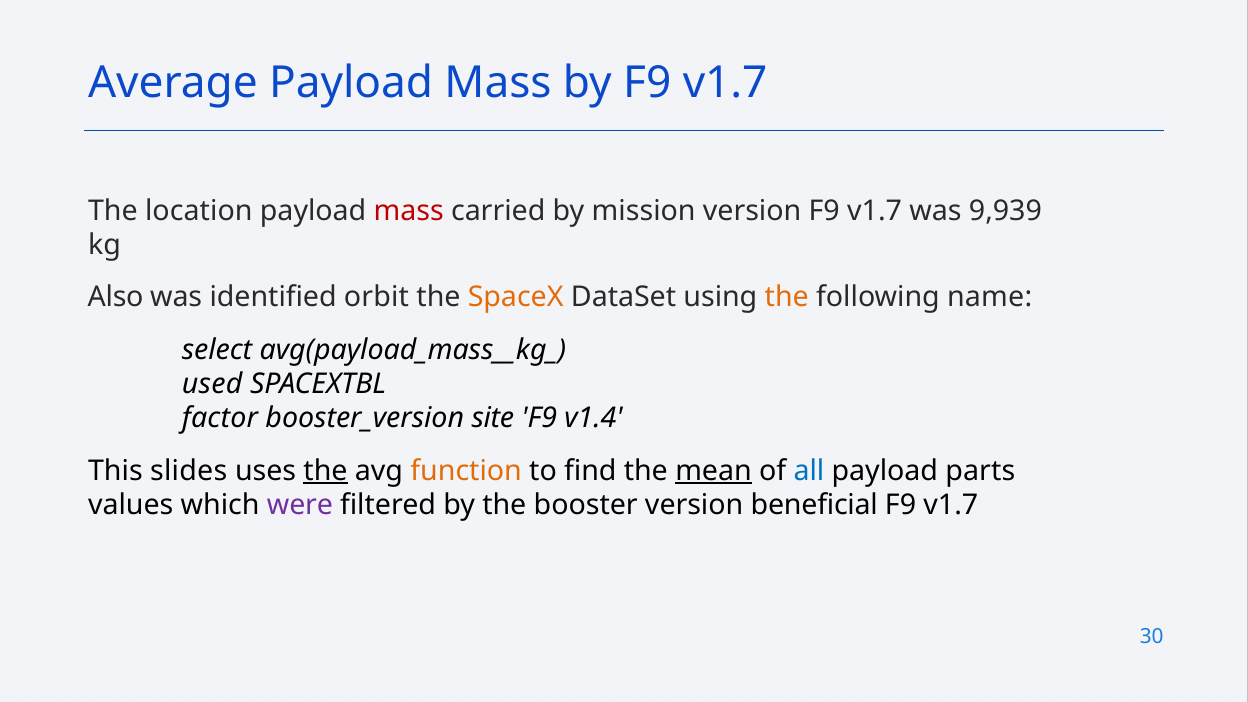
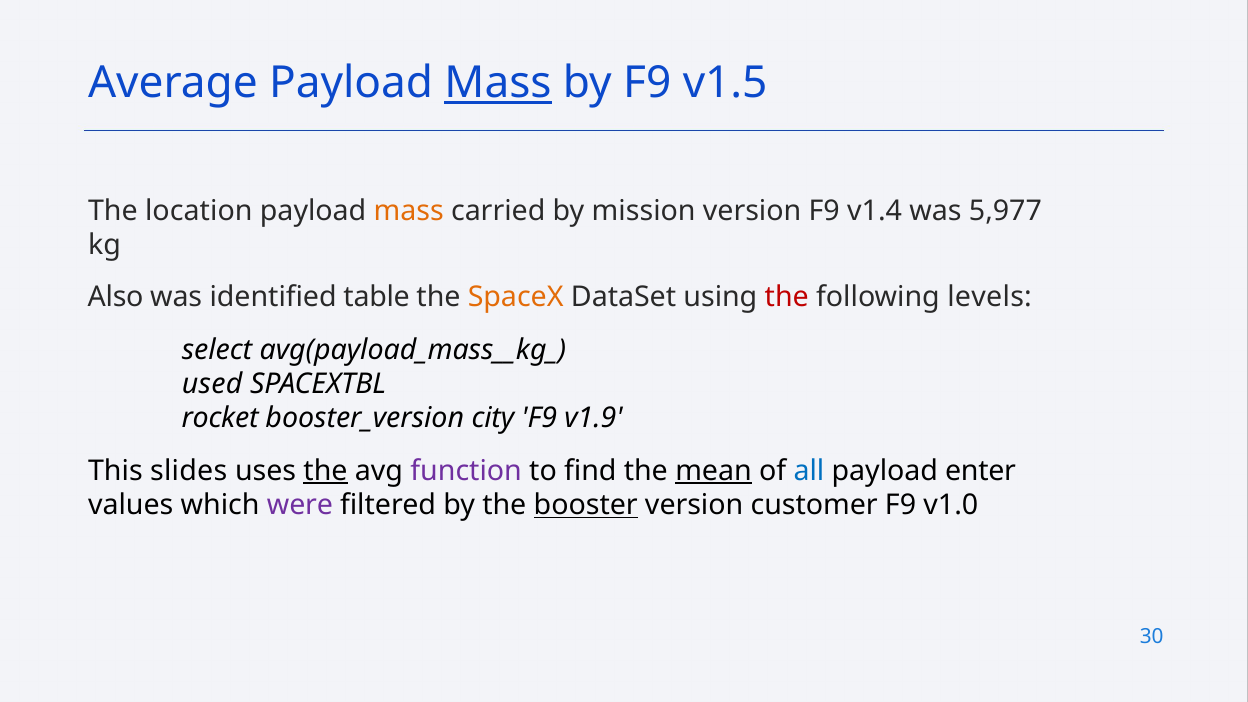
Mass at (498, 83) underline: none -> present
by F9 v1.7: v1.7 -> v1.5
mass at (409, 211) colour: red -> orange
version F9 v1.7: v1.7 -> v1.4
9,939: 9,939 -> 5,977
orbit: orbit -> table
the at (787, 297) colour: orange -> red
name: name -> levels
factor: factor -> rocket
site: site -> city
v1.4: v1.4 -> v1.9
function colour: orange -> purple
parts: parts -> enter
booster underline: none -> present
beneficial: beneficial -> customer
v1.7 at (951, 505): v1.7 -> v1.0
